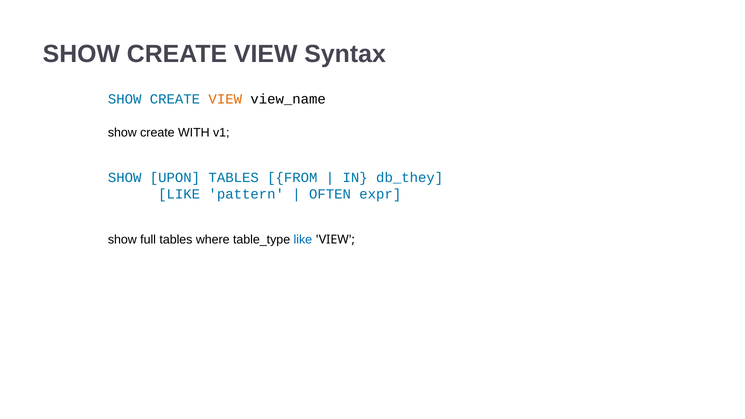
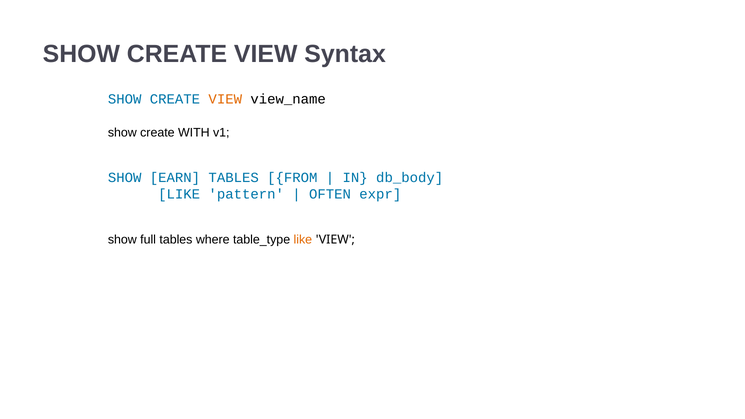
UPON: UPON -> EARN
db_they: db_they -> db_body
like at (303, 240) colour: blue -> orange
